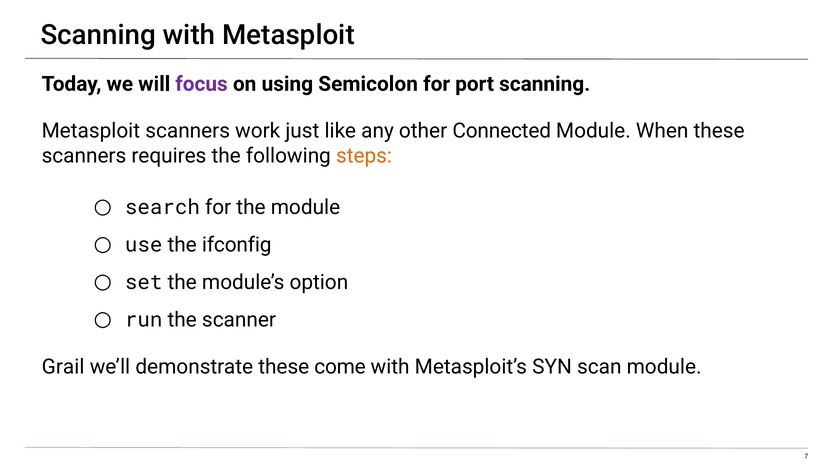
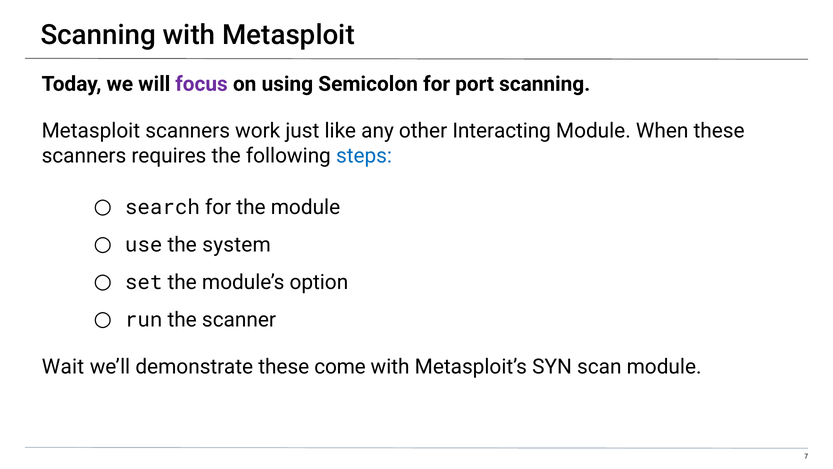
Connected: Connected -> Interacting
steps colour: orange -> blue
ifconfig: ifconfig -> system
Grail: Grail -> Wait
